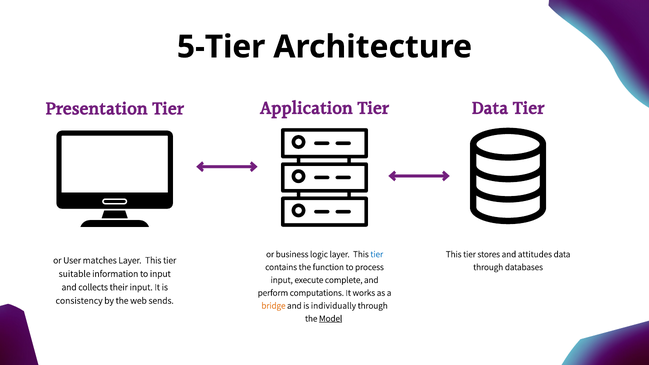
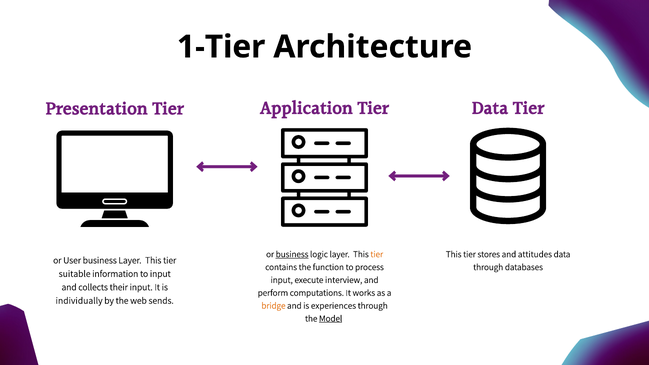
5-Tier: 5-Tier -> 1-Tier
business at (292, 254) underline: none -> present
tier at (377, 254) colour: blue -> orange
User matches: matches -> business
complete: complete -> interview
consistency: consistency -> individually
individually: individually -> experiences
